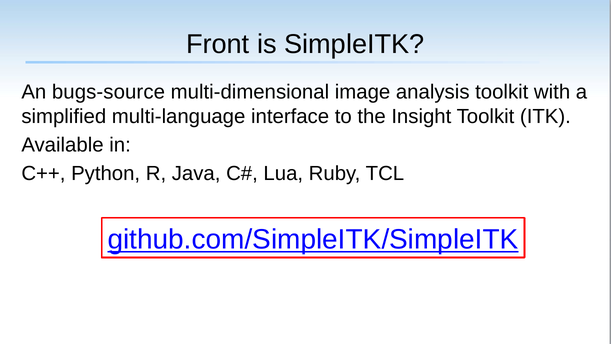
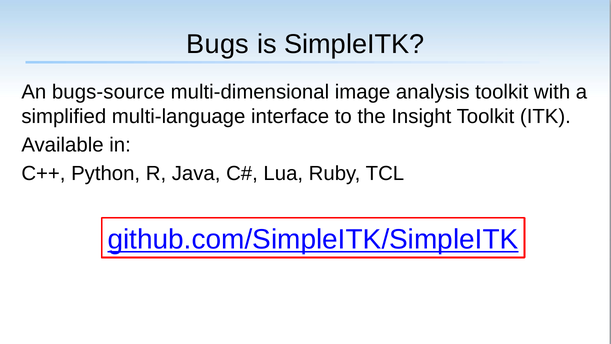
Front: Front -> Bugs
